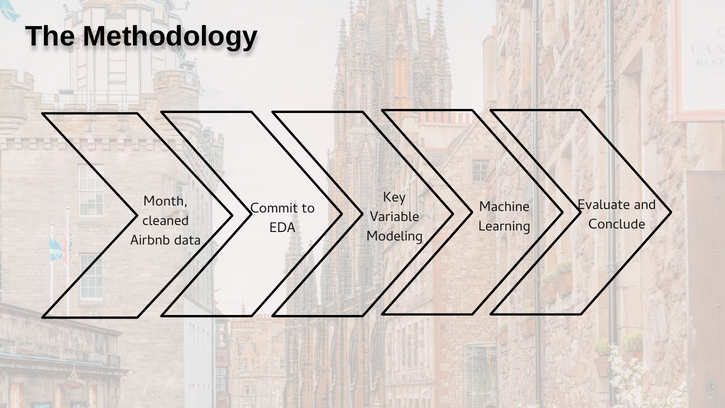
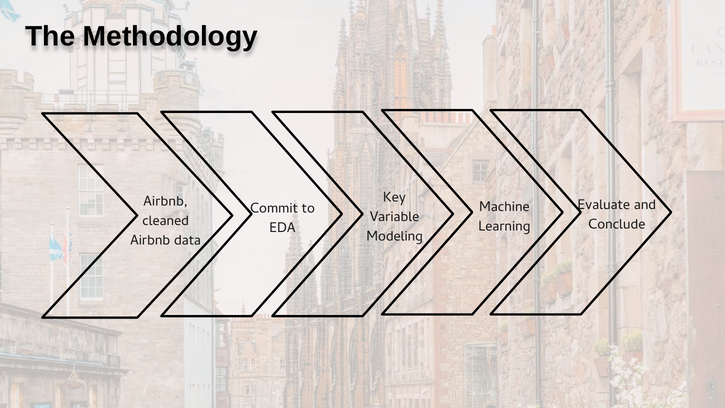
Month at (166, 201): Month -> Airbnb
